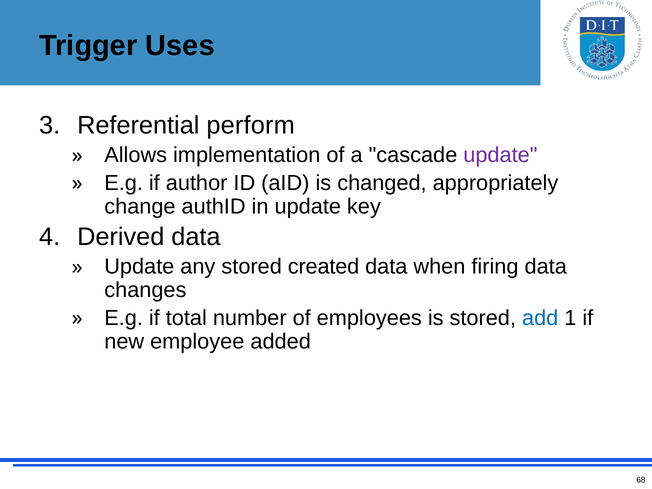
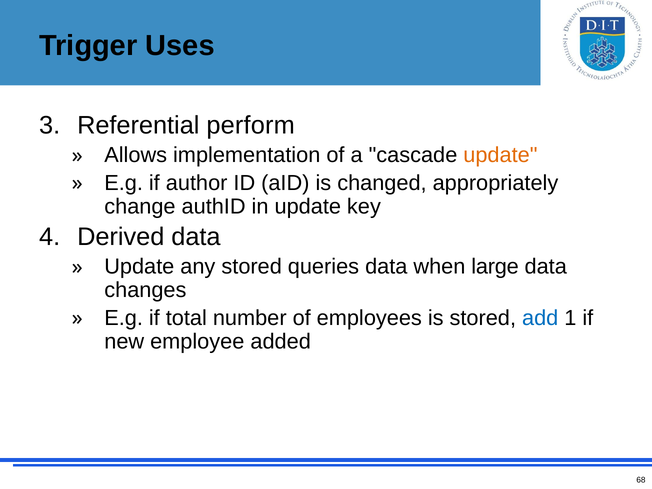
update at (500, 155) colour: purple -> orange
created: created -> queries
firing: firing -> large
